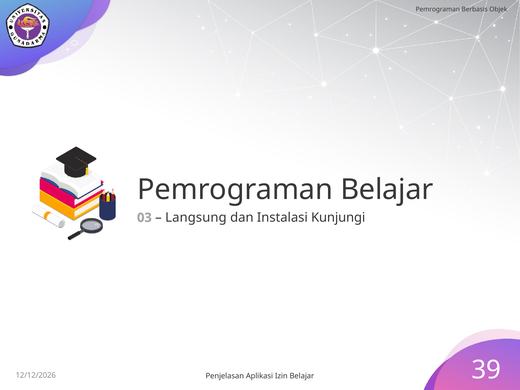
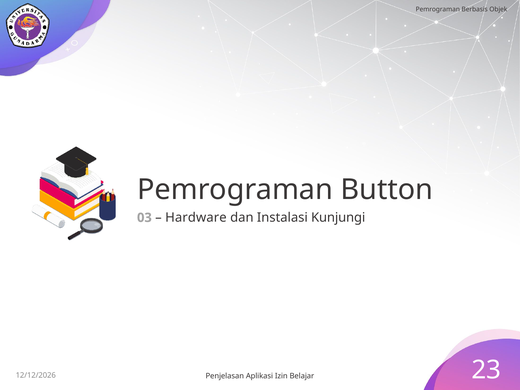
Pemrograman Belajar: Belajar -> Button
Langsung: Langsung -> Hardware
39: 39 -> 23
